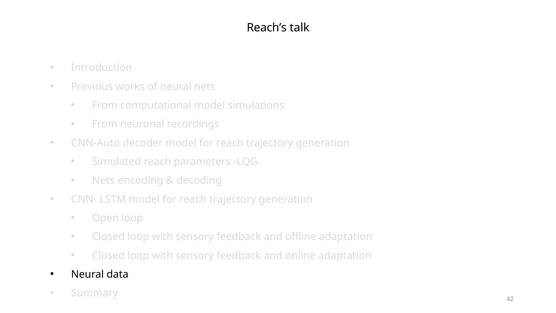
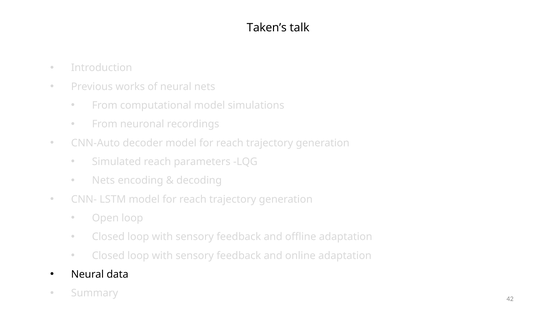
Reach’s: Reach’s -> Taken’s
